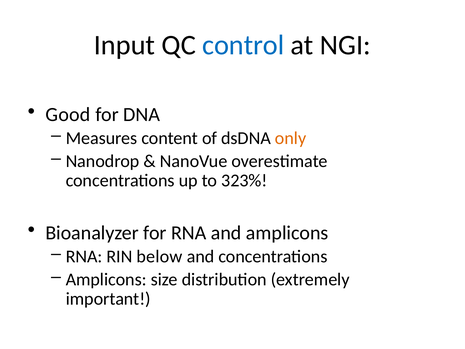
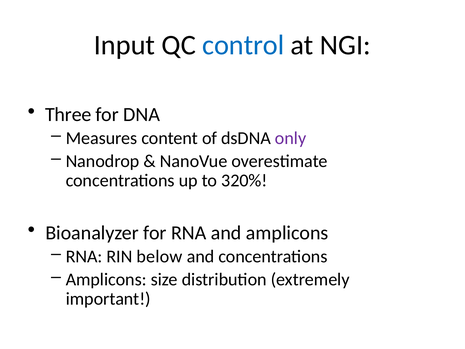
Good: Good -> Three
only colour: orange -> purple
323%: 323% -> 320%
